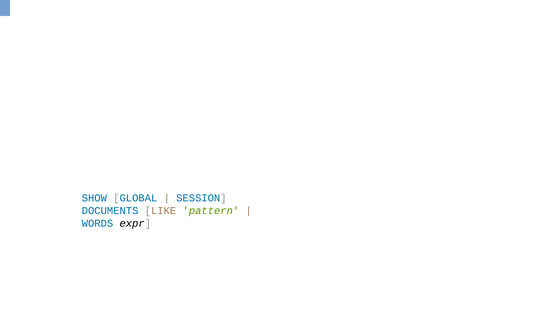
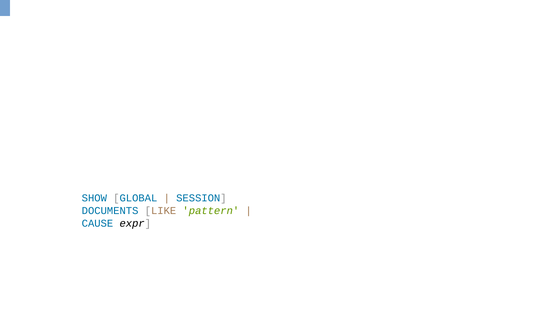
WORDS: WORDS -> CAUSE
